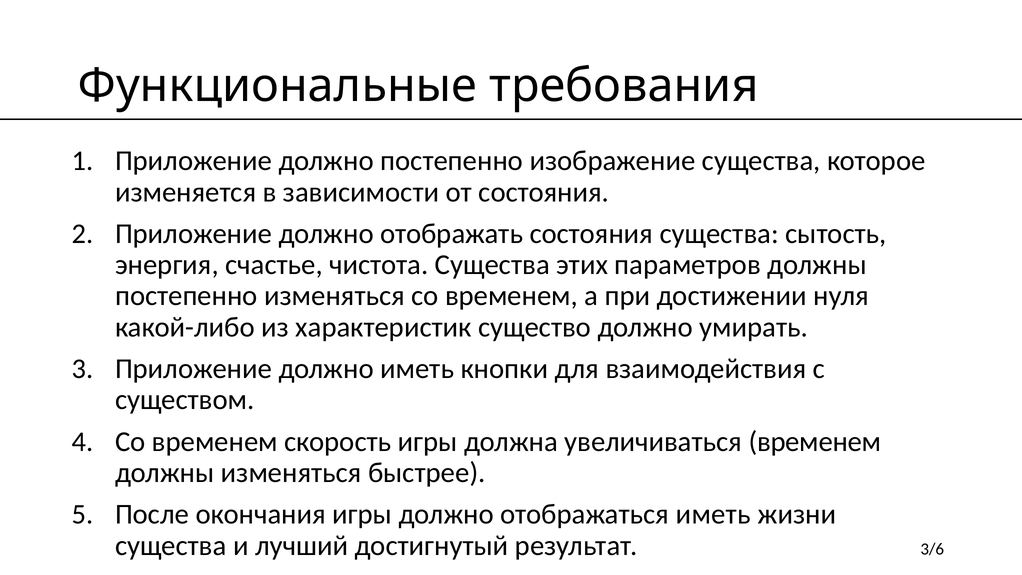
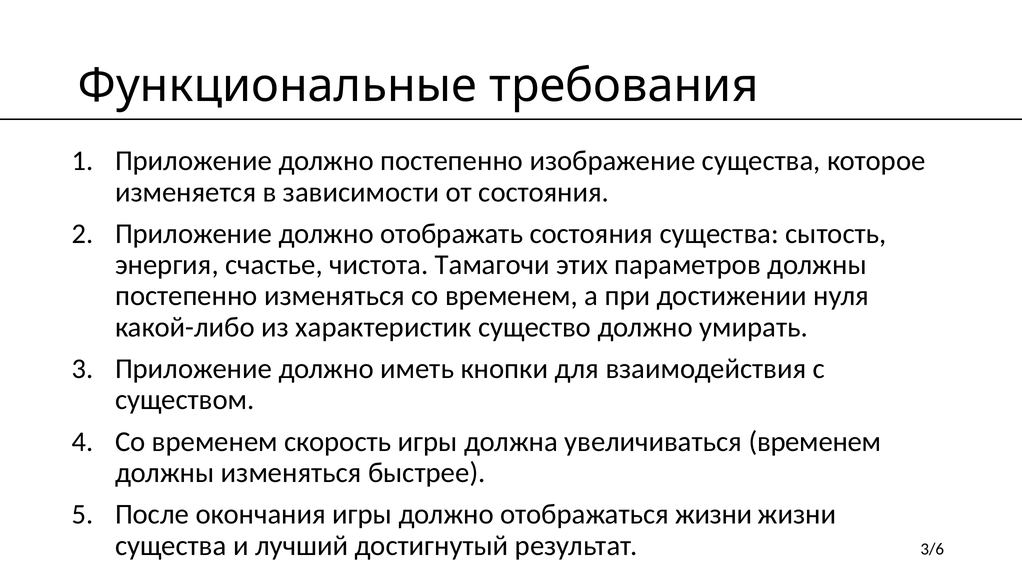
чистота Существа: Существа -> Тамагочи
отображаться иметь: иметь -> жизни
